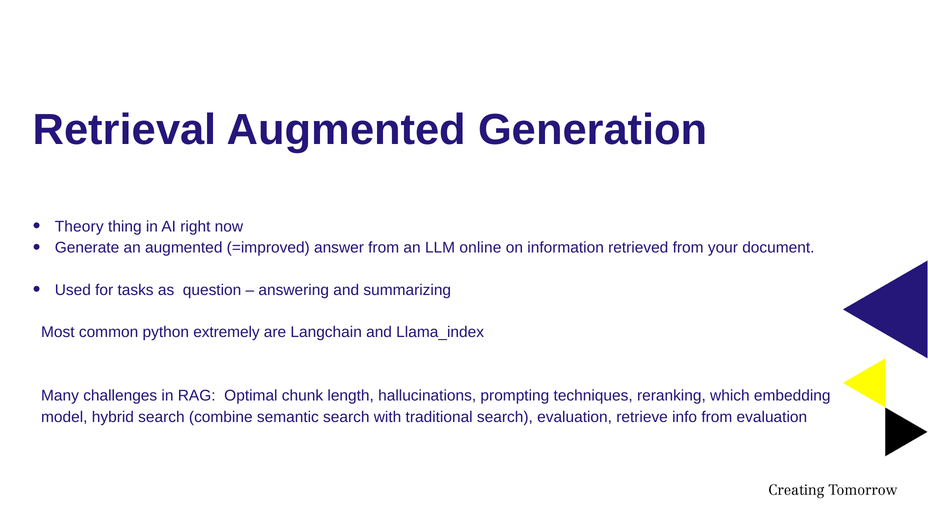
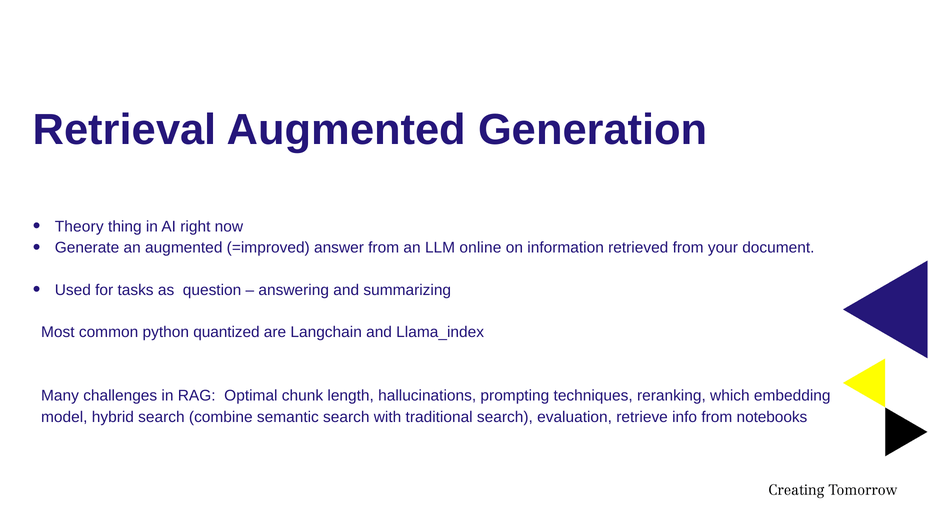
extremely: extremely -> quantized
from evaluation: evaluation -> notebooks
